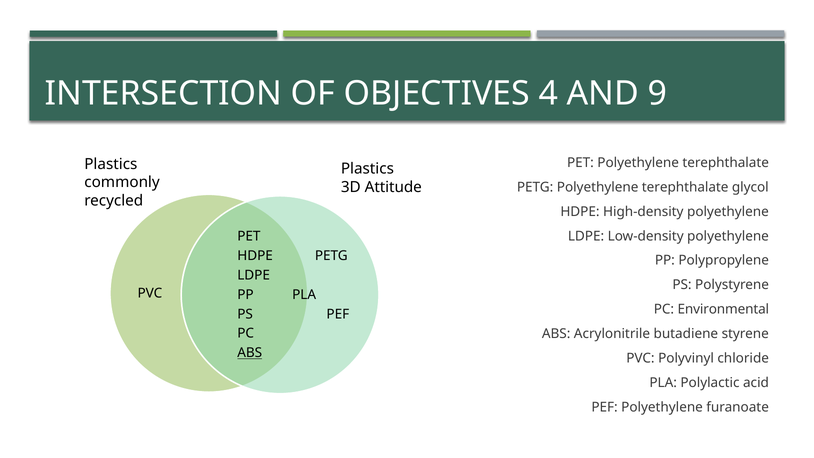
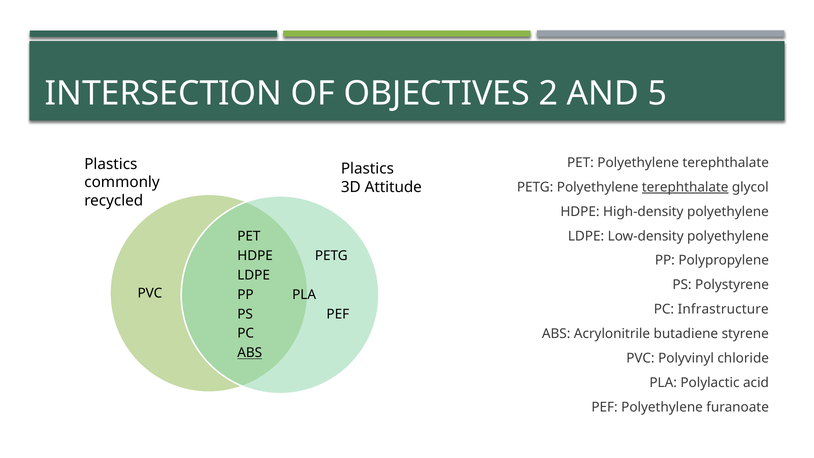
4: 4 -> 2
9: 9 -> 5
terephthalate at (685, 187) underline: none -> present
Environmental: Environmental -> Infrastructure
